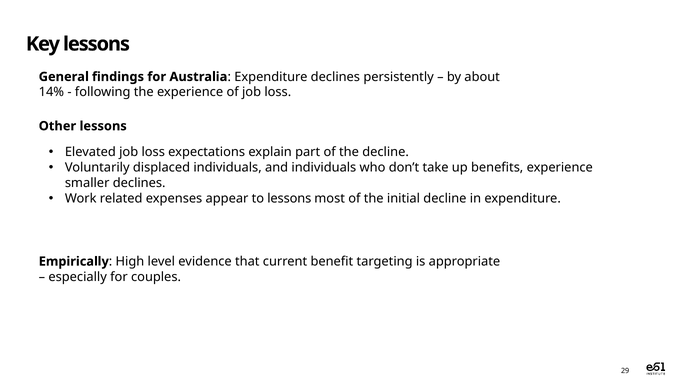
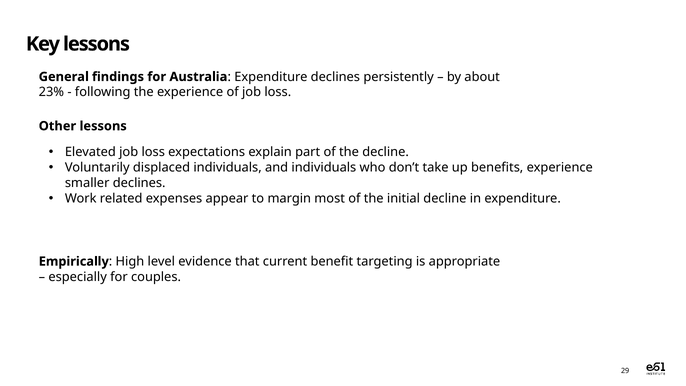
14%: 14% -> 23%
to lessons: lessons -> margin
